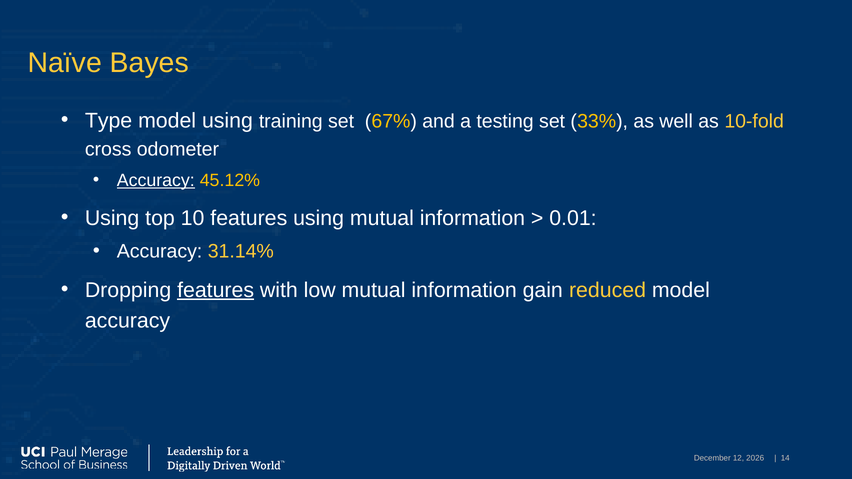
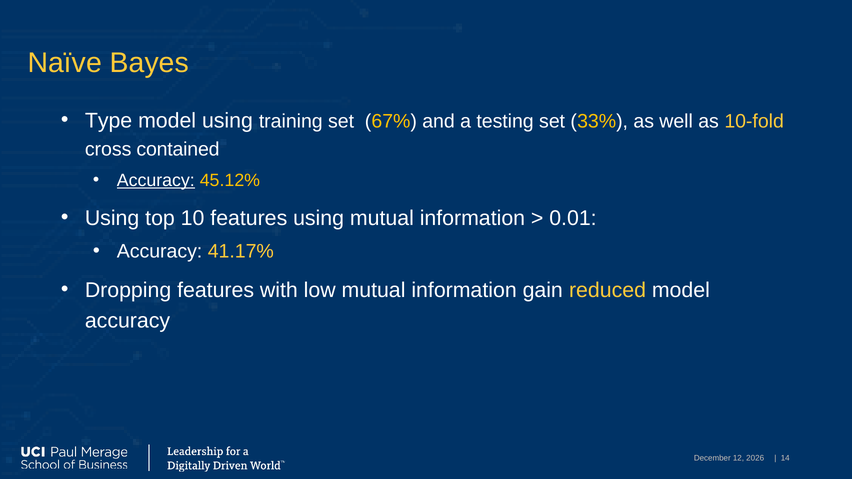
odometer: odometer -> contained
31.14%: 31.14% -> 41.17%
features at (216, 290) underline: present -> none
